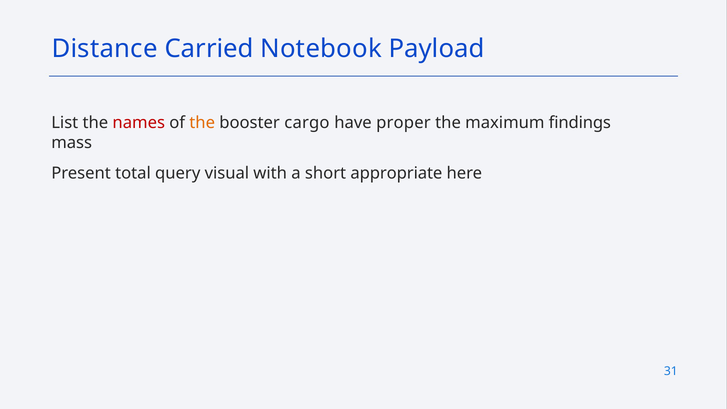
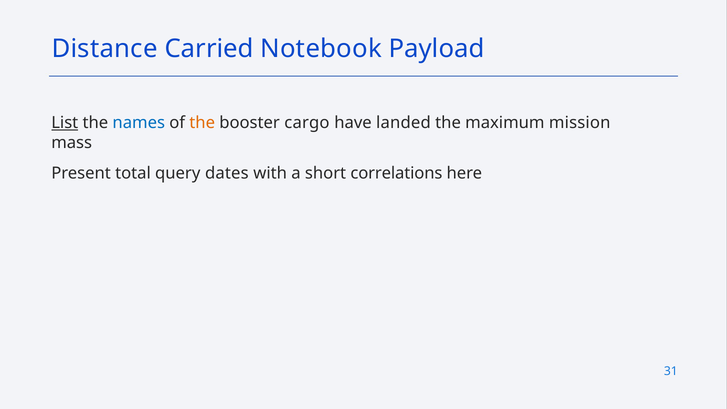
List underline: none -> present
names colour: red -> blue
proper: proper -> landed
findings: findings -> mission
visual: visual -> dates
appropriate: appropriate -> correlations
